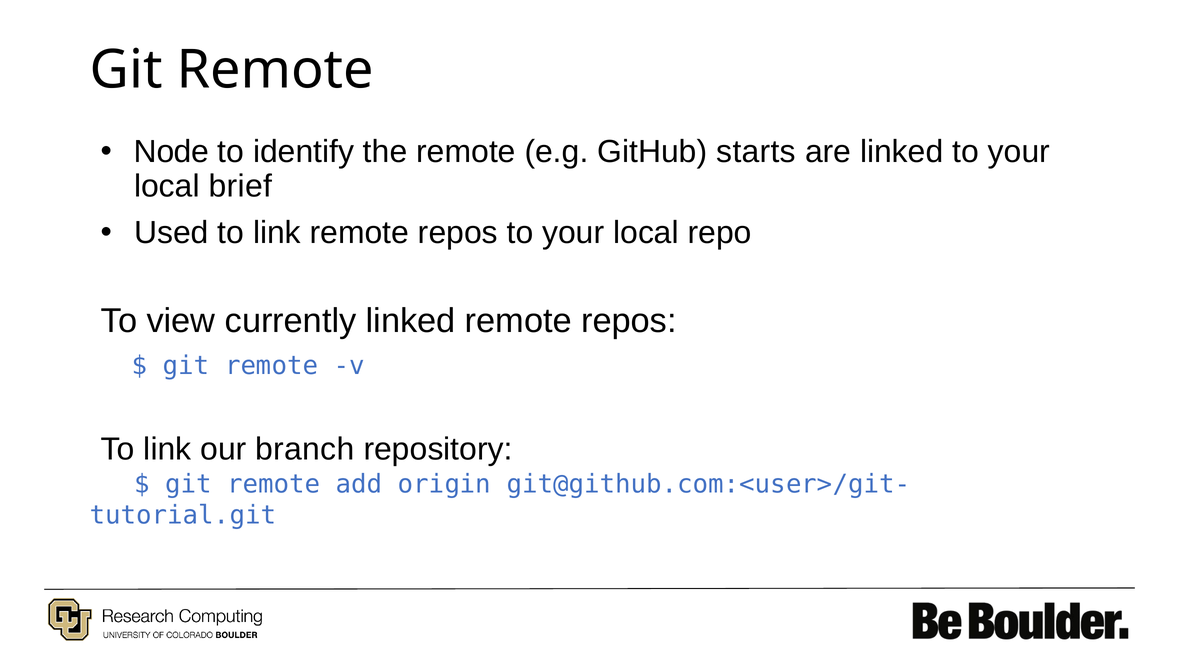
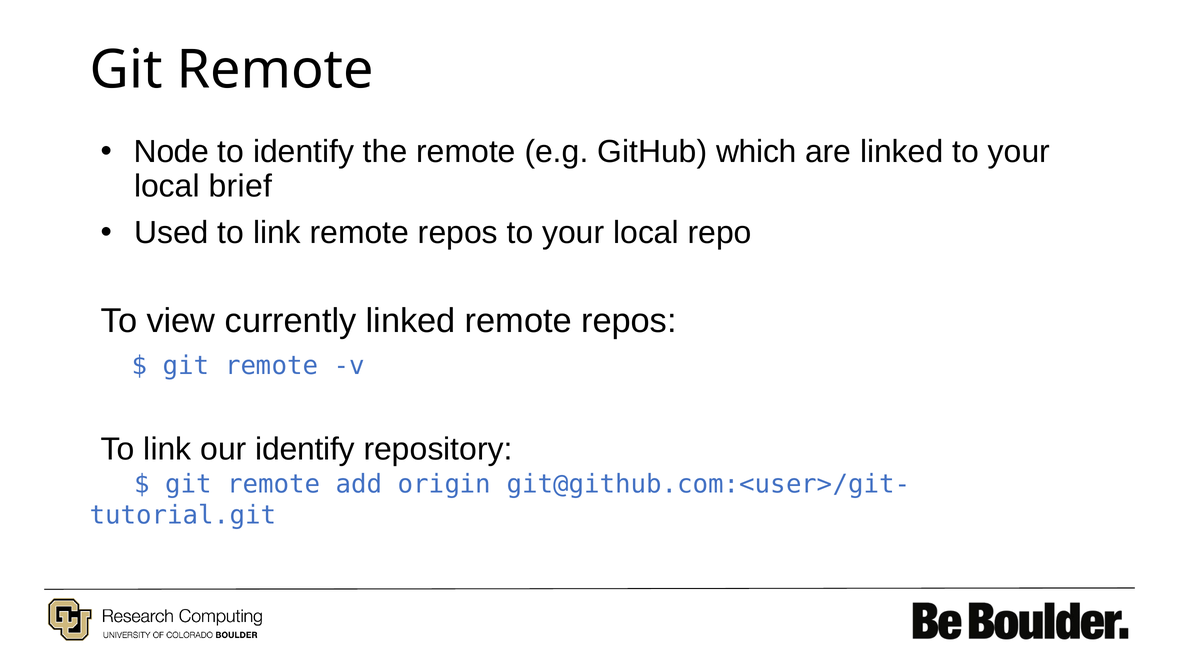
starts: starts -> which
our branch: branch -> identify
